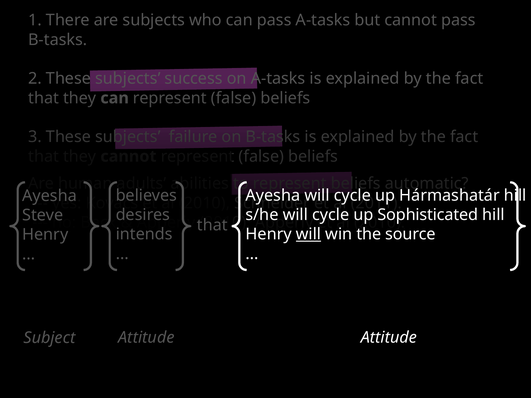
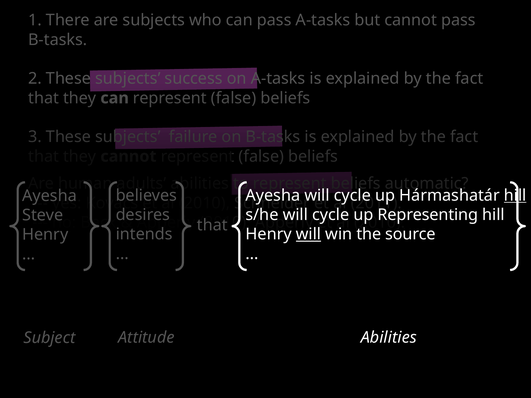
hill at (515, 195) underline: none -> present
Sophisticated: Sophisticated -> Representing
Attitude at (389, 338): Attitude -> Abilities
